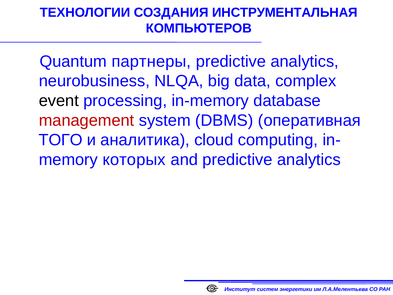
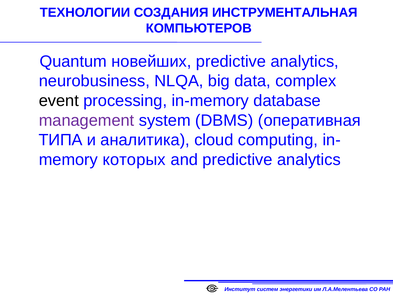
партнеры: партнеры -> новейших
management colour: red -> purple
ТОГО: ТОГО -> ТИПА
